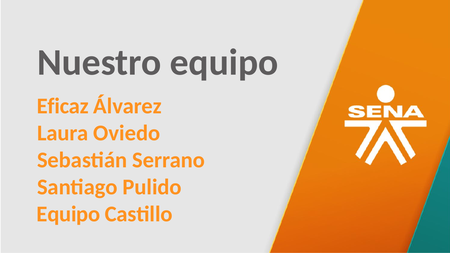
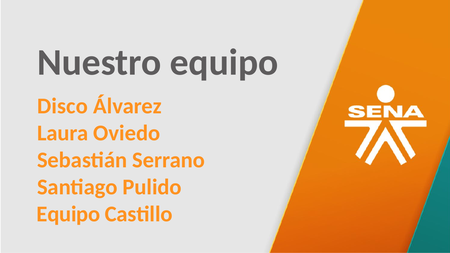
Eficaz: Eficaz -> Disco
